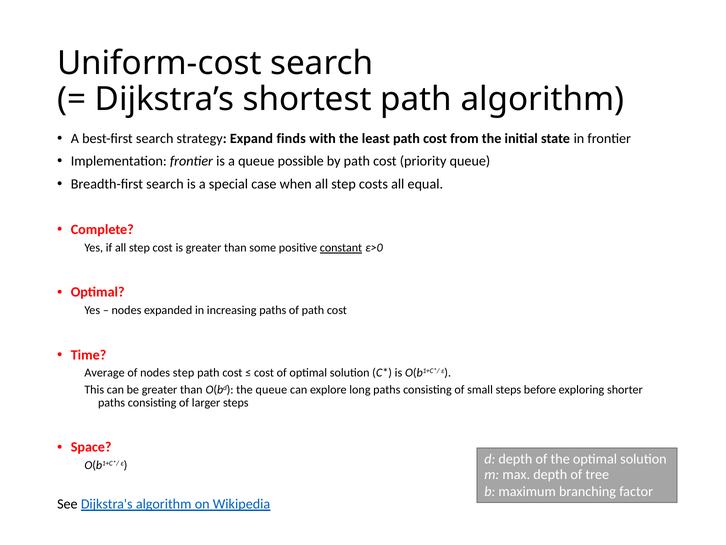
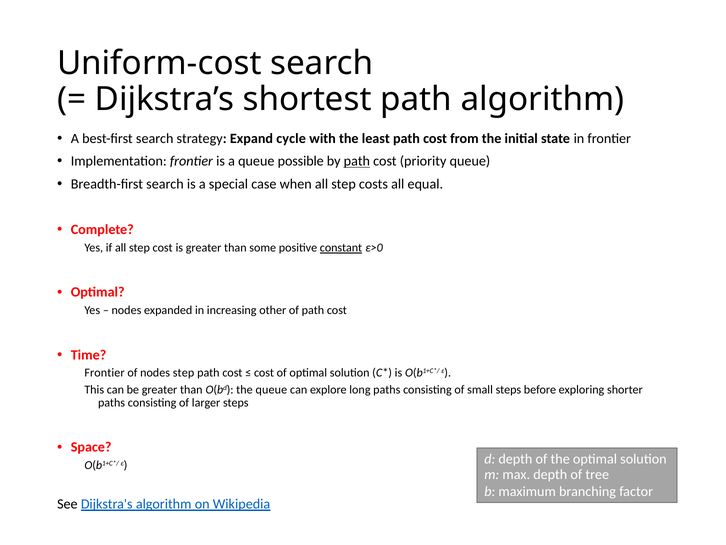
finds: finds -> cycle
path at (357, 161) underline: none -> present
increasing paths: paths -> other
Average at (105, 372): Average -> Frontier
